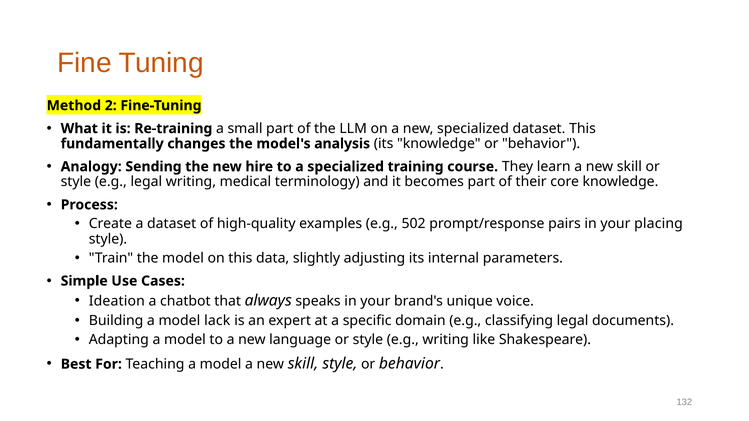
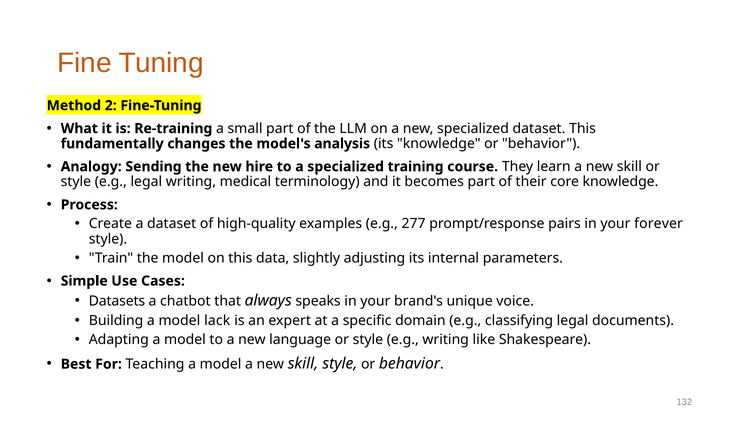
502: 502 -> 277
placing: placing -> forever
Ideation: Ideation -> Datasets
